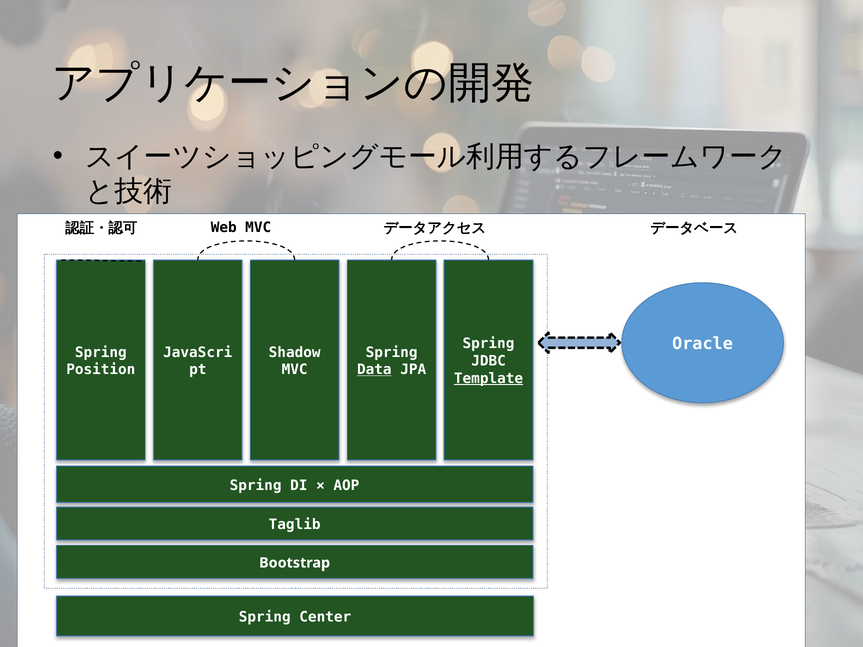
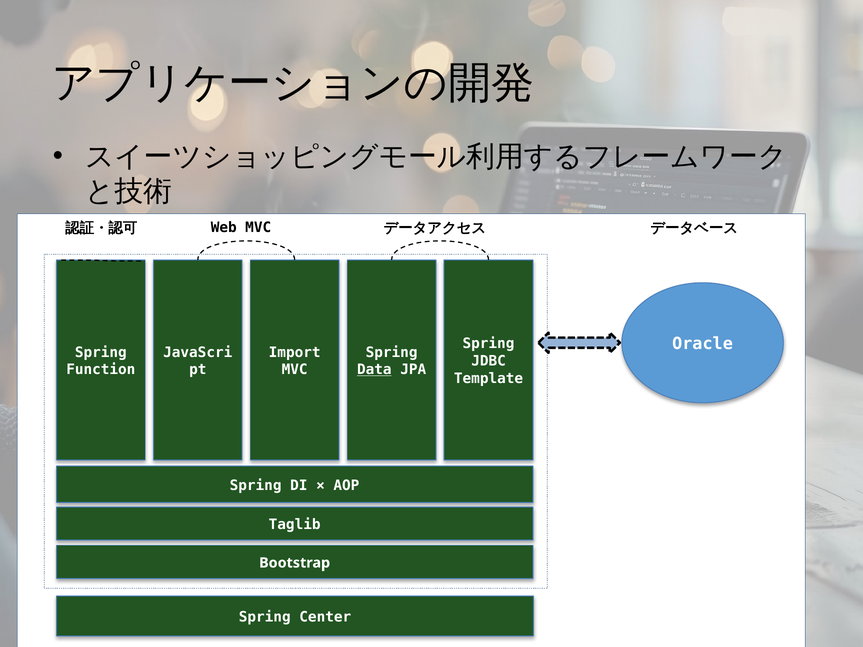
Shadow: Shadow -> Import
Position: Position -> Function
Template underline: present -> none
